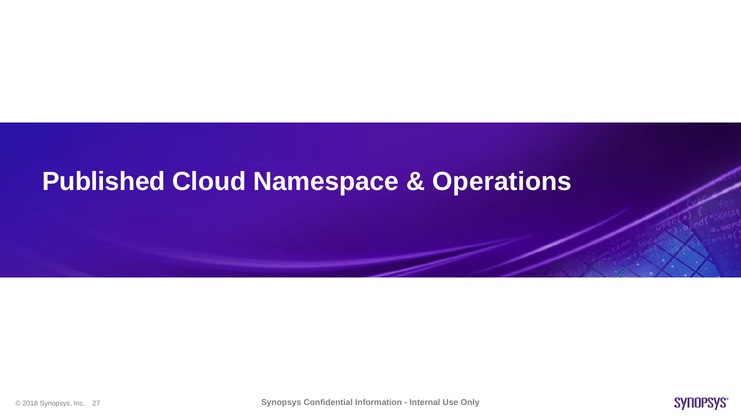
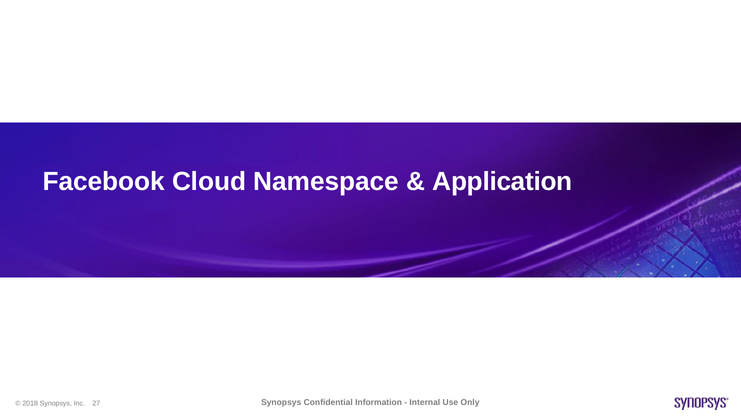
Published: Published -> Facebook
Operations: Operations -> Application
